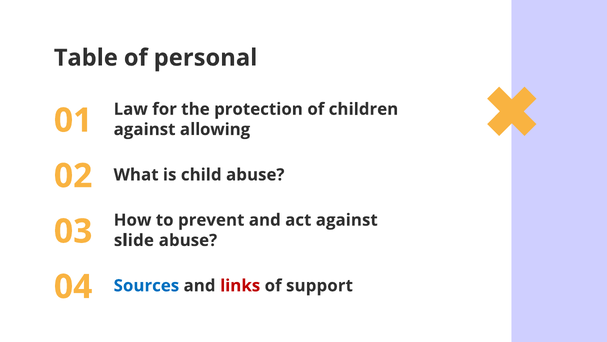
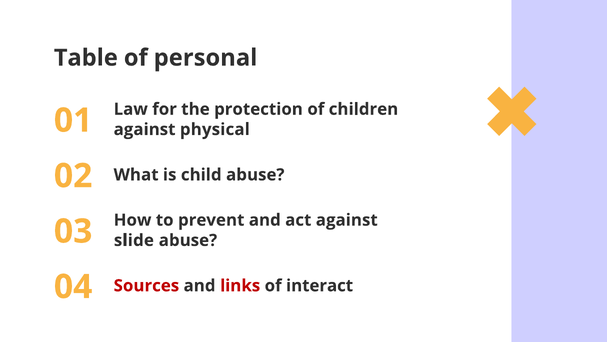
allowing: allowing -> physical
Sources colour: blue -> red
support: support -> interact
